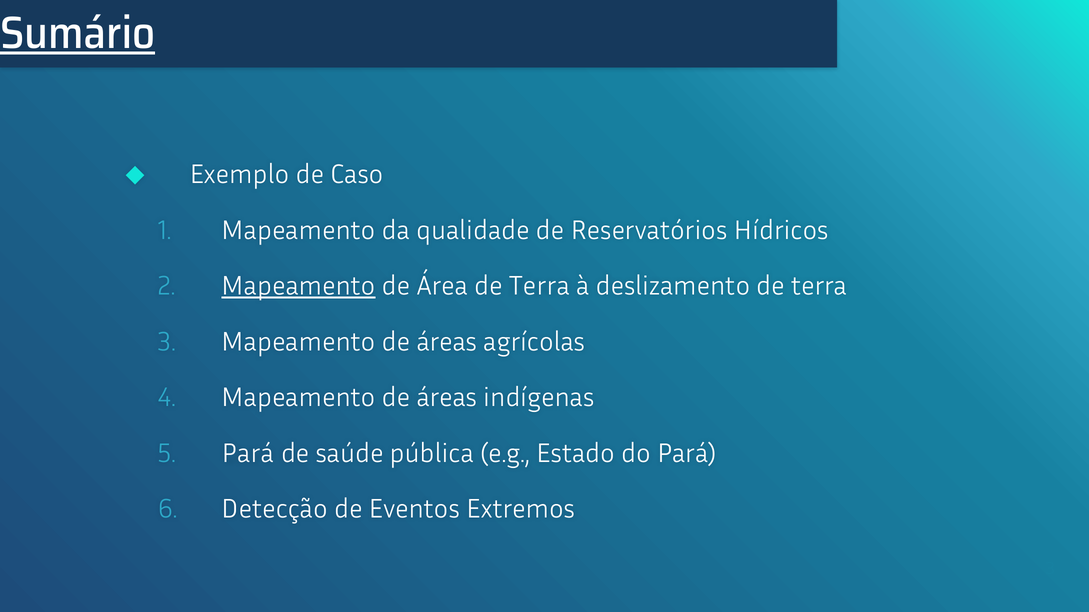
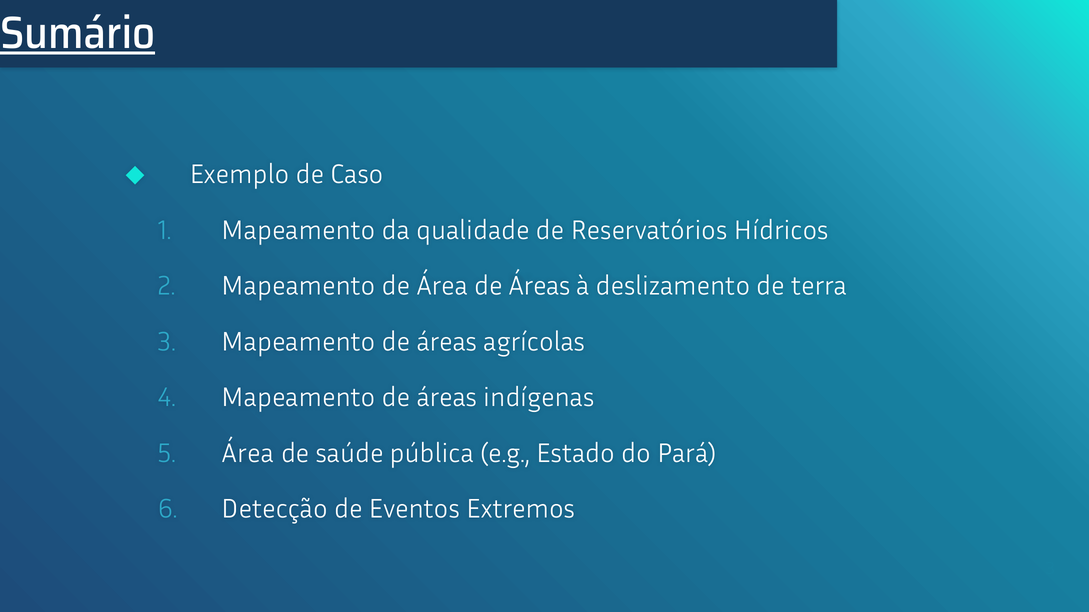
Mapeamento at (298, 286) underline: present -> none
Área de Terra: Terra -> Áreas
Pará at (248, 454): Pará -> Área
